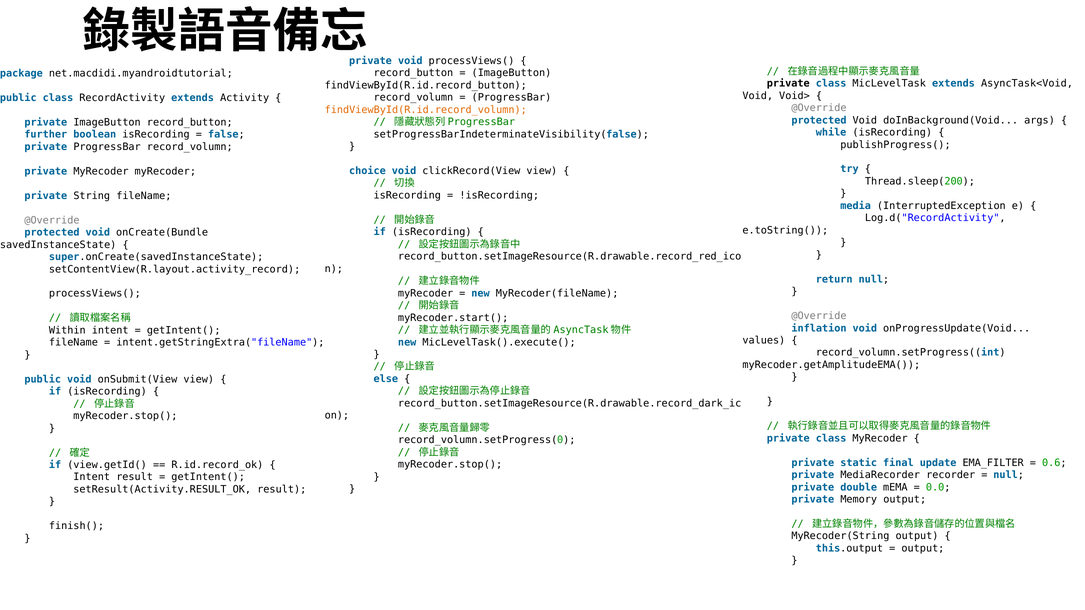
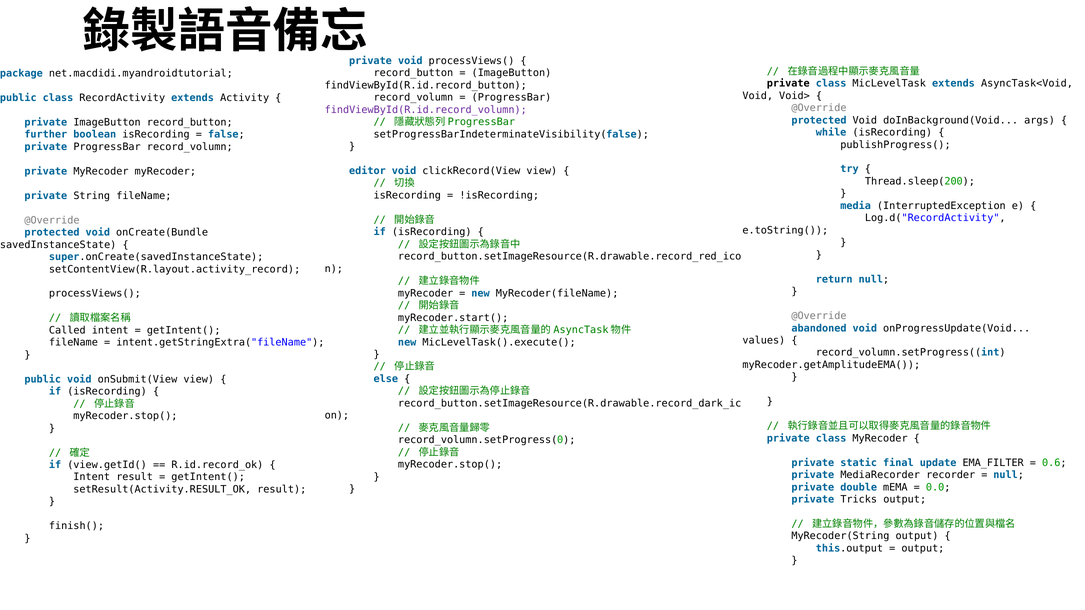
findViewById(R.id.record_volumn colour: orange -> purple
choice: choice -> editor
inflation: inflation -> abandoned
Within: Within -> Called
Memory: Memory -> Tricks
